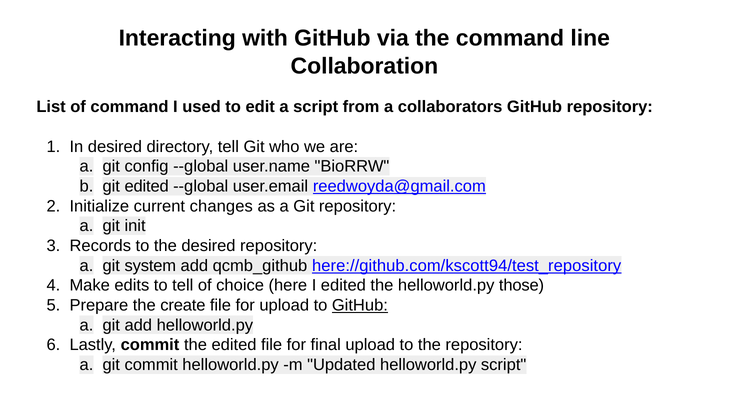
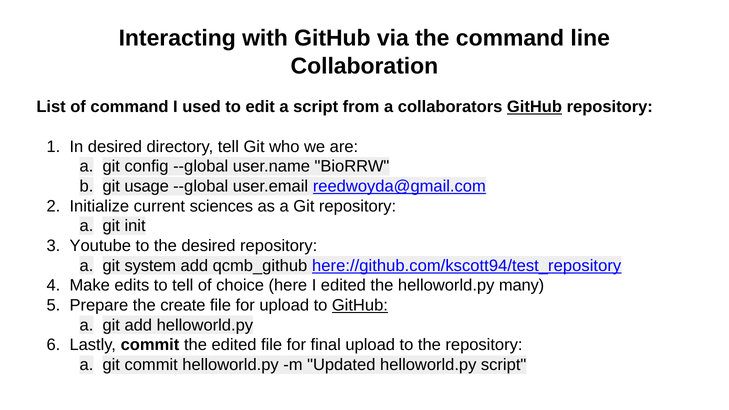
GitHub at (535, 107) underline: none -> present
git edited: edited -> usage
changes: changes -> sciences
Records: Records -> Youtube
those: those -> many
